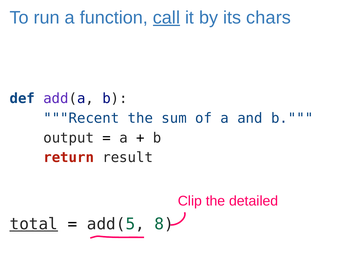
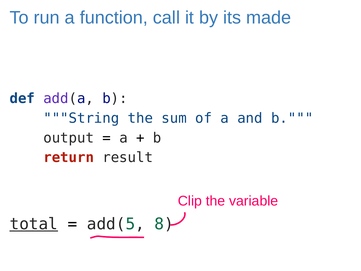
call underline: present -> none
chars: chars -> made
Recent: Recent -> String
detailed: detailed -> variable
